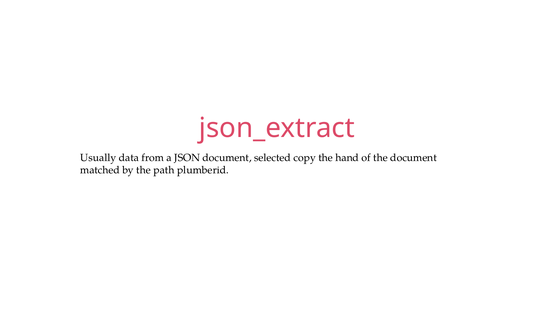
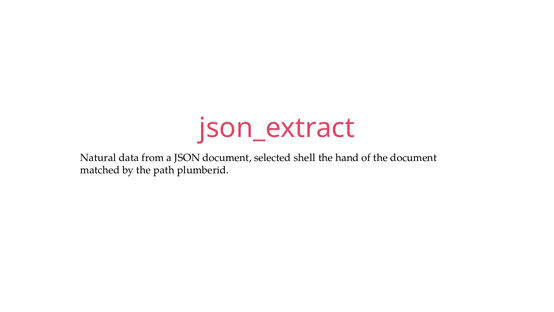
Usually: Usually -> Natural
copy: copy -> shell
